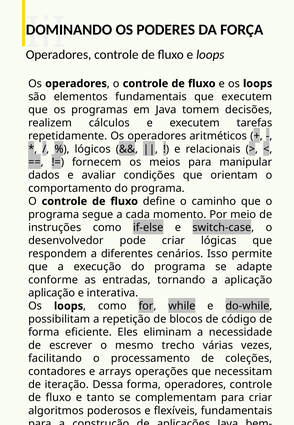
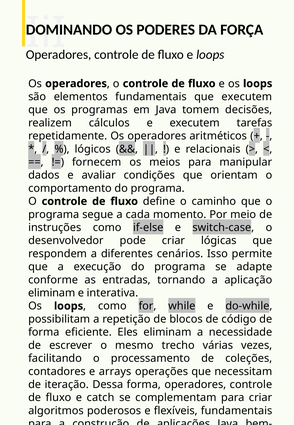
aplicação at (52, 293): aplicação -> eliminam
tanto: tanto -> catch
